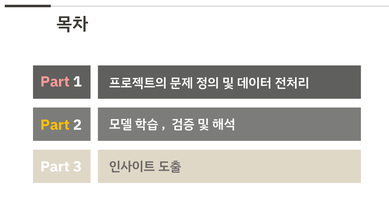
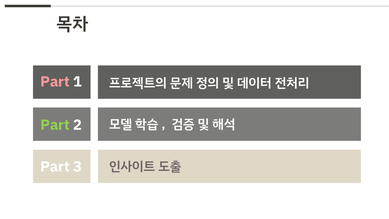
Part at (55, 125) colour: yellow -> light green
